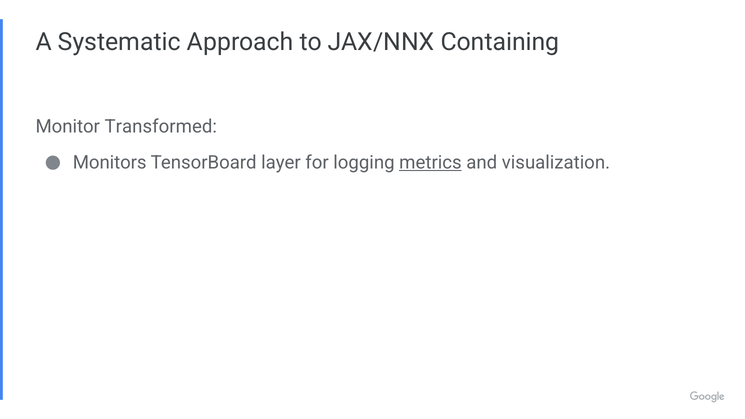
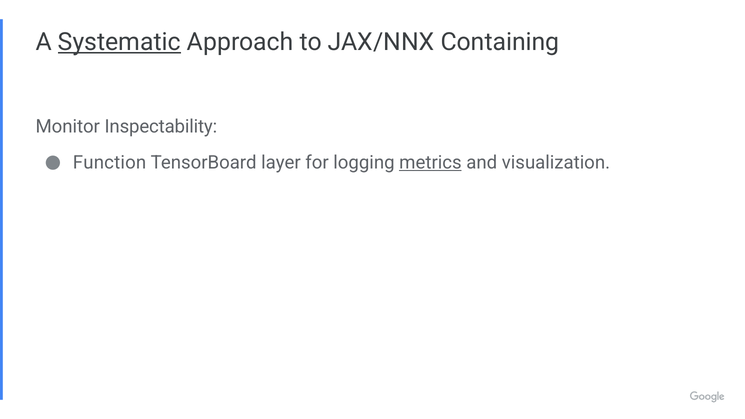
Systematic underline: none -> present
Transformed: Transformed -> Inspectability
Monitors: Monitors -> Function
